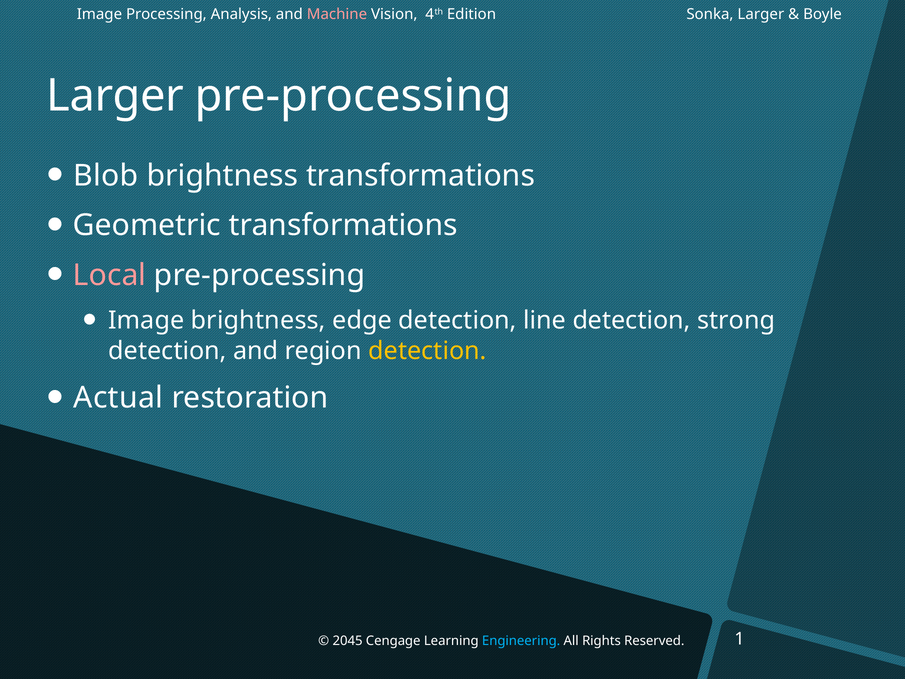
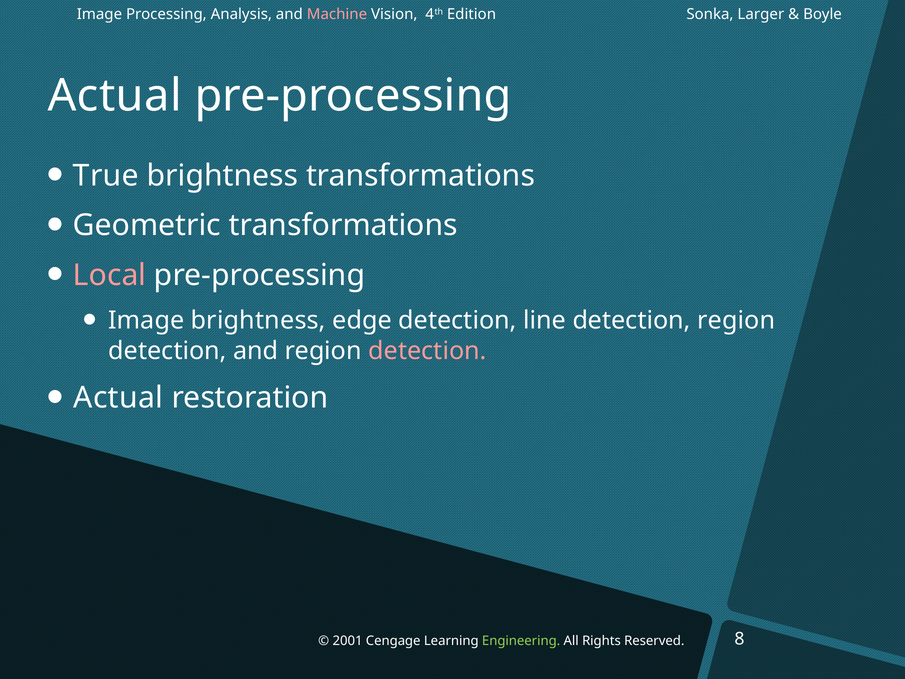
Larger at (115, 96): Larger -> Actual
Blob: Blob -> True
detection strong: strong -> region
detection at (427, 351) colour: yellow -> pink
2045: 2045 -> 2001
Engineering colour: light blue -> light green
1: 1 -> 8
